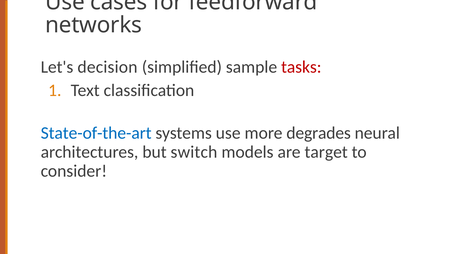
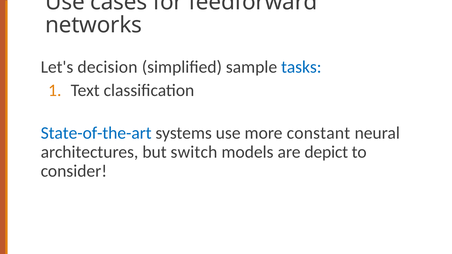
tasks colour: red -> blue
degrades: degrades -> constant
target: target -> depict
